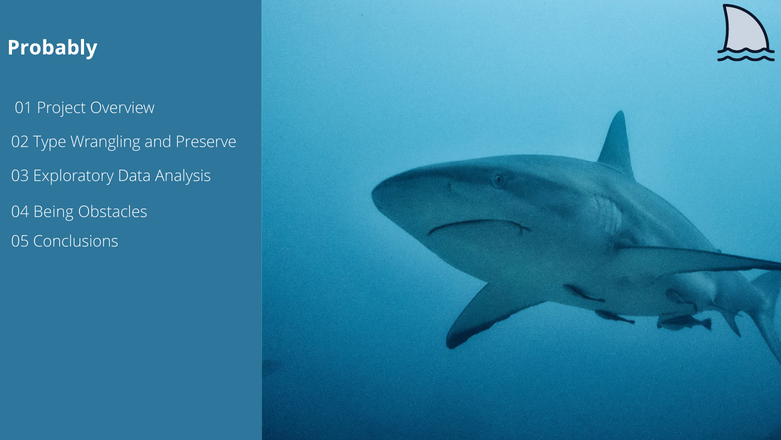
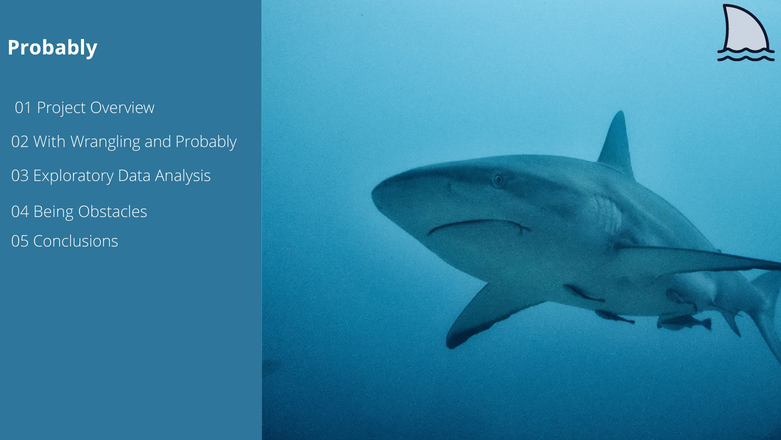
Type: Type -> With
and Preserve: Preserve -> Probably
